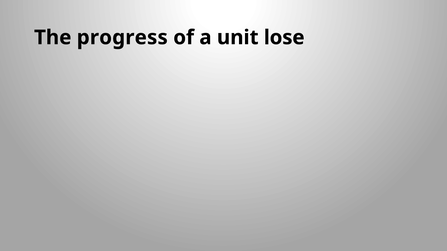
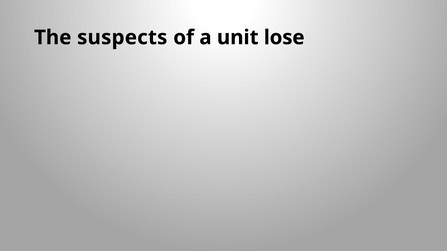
progress: progress -> suspects
